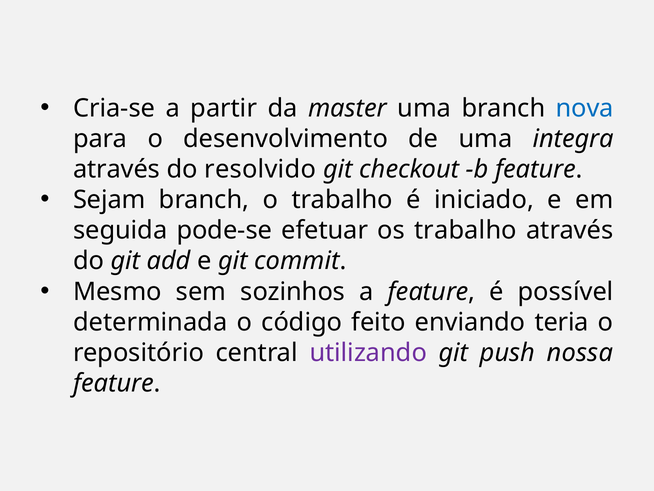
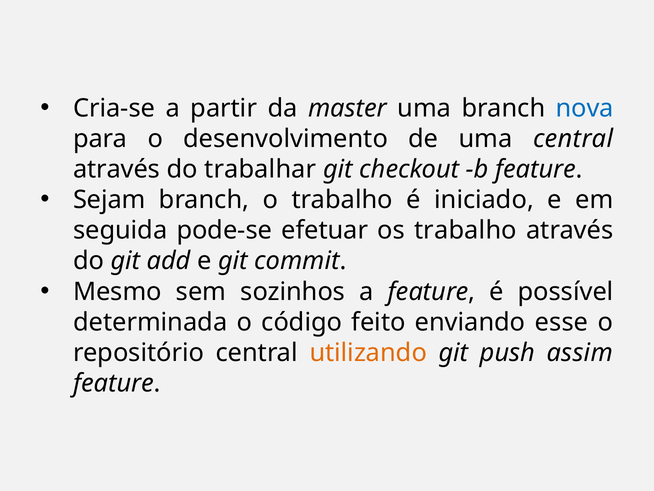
uma integra: integra -> central
resolvido: resolvido -> trabalhar
teria: teria -> esse
utilizando colour: purple -> orange
nossa: nossa -> assim
